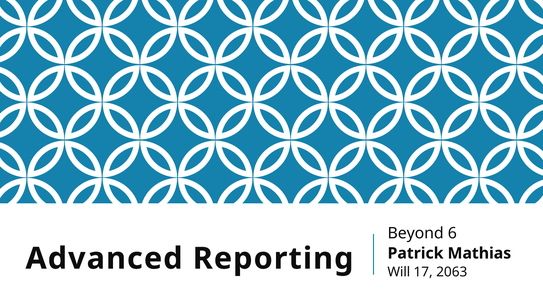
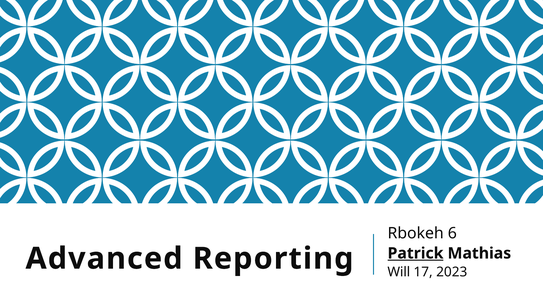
Beyond: Beyond -> Rbokeh
Patrick underline: none -> present
2063: 2063 -> 2023
